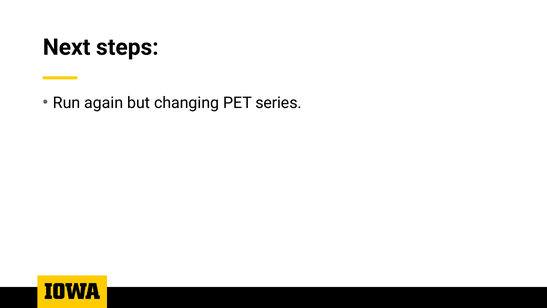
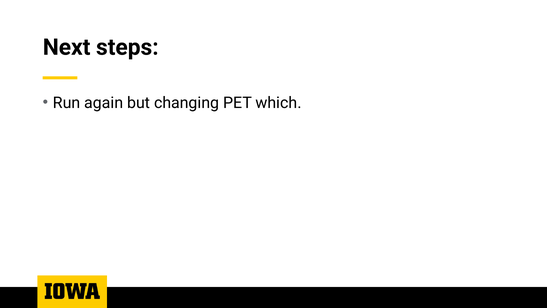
series: series -> which
